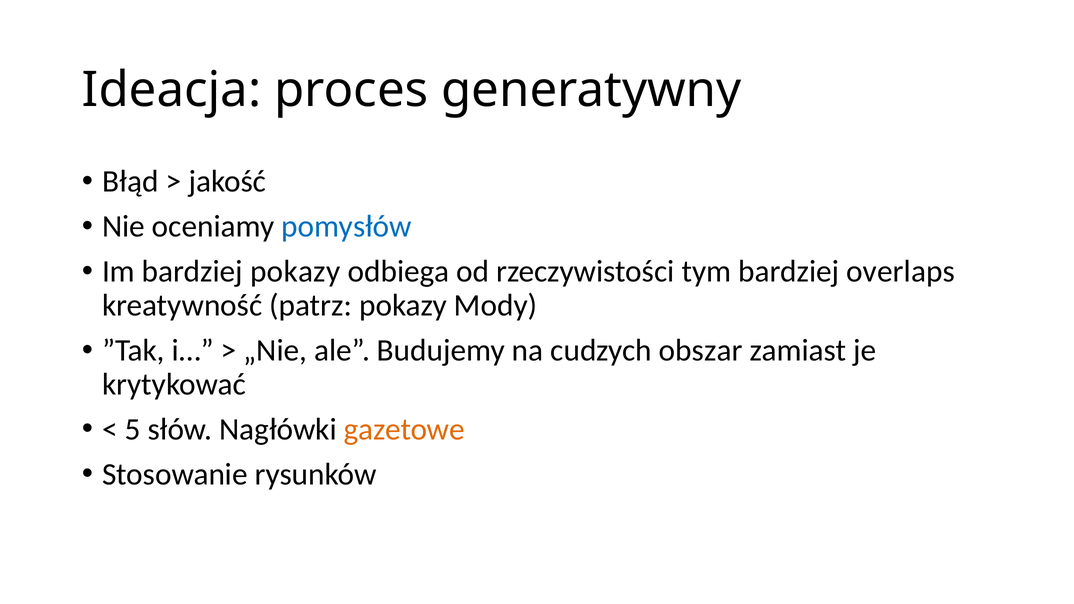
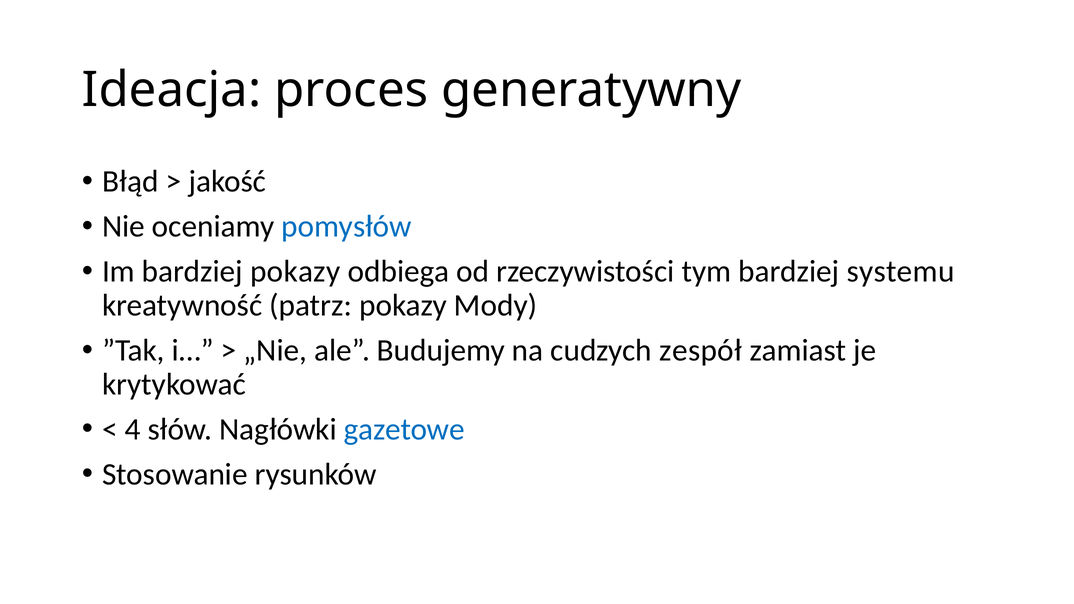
overlaps: overlaps -> systemu
obszar: obszar -> zespół
5: 5 -> 4
gazetowe colour: orange -> blue
